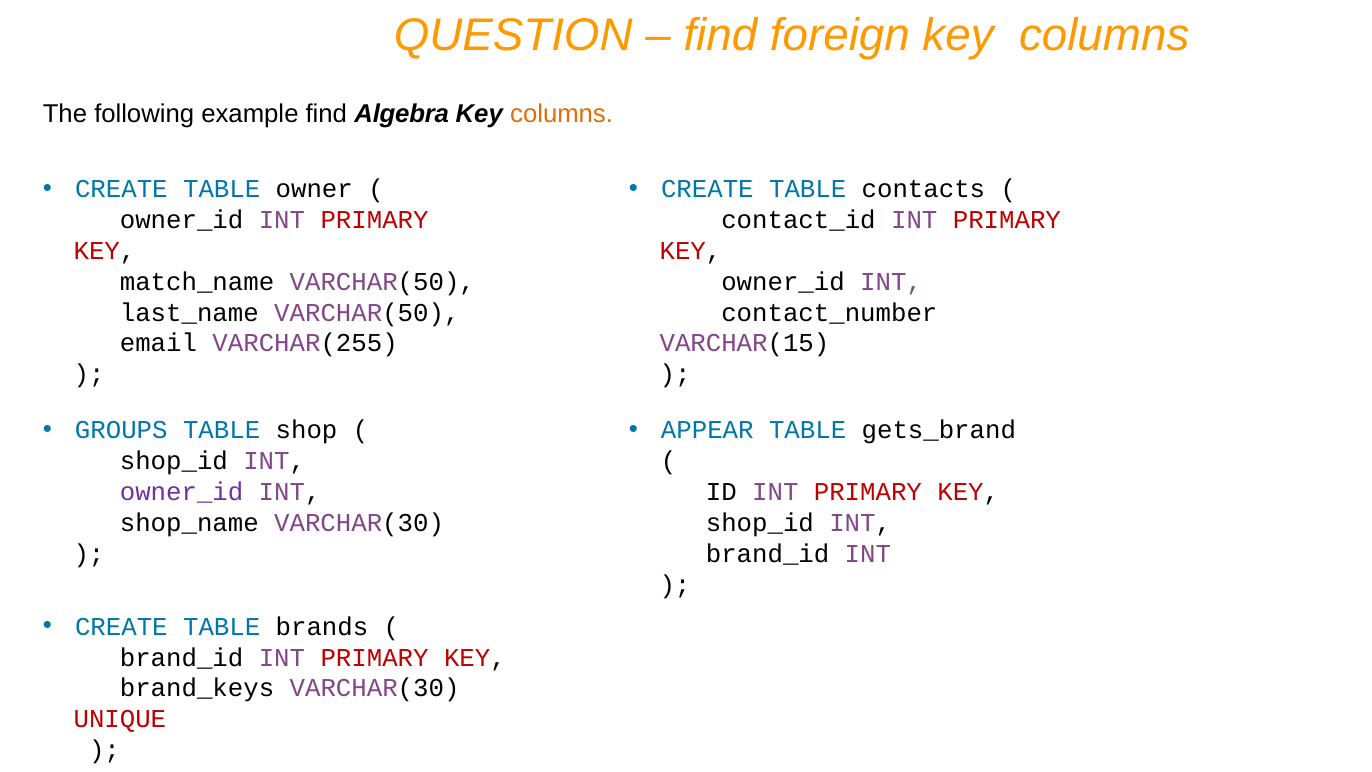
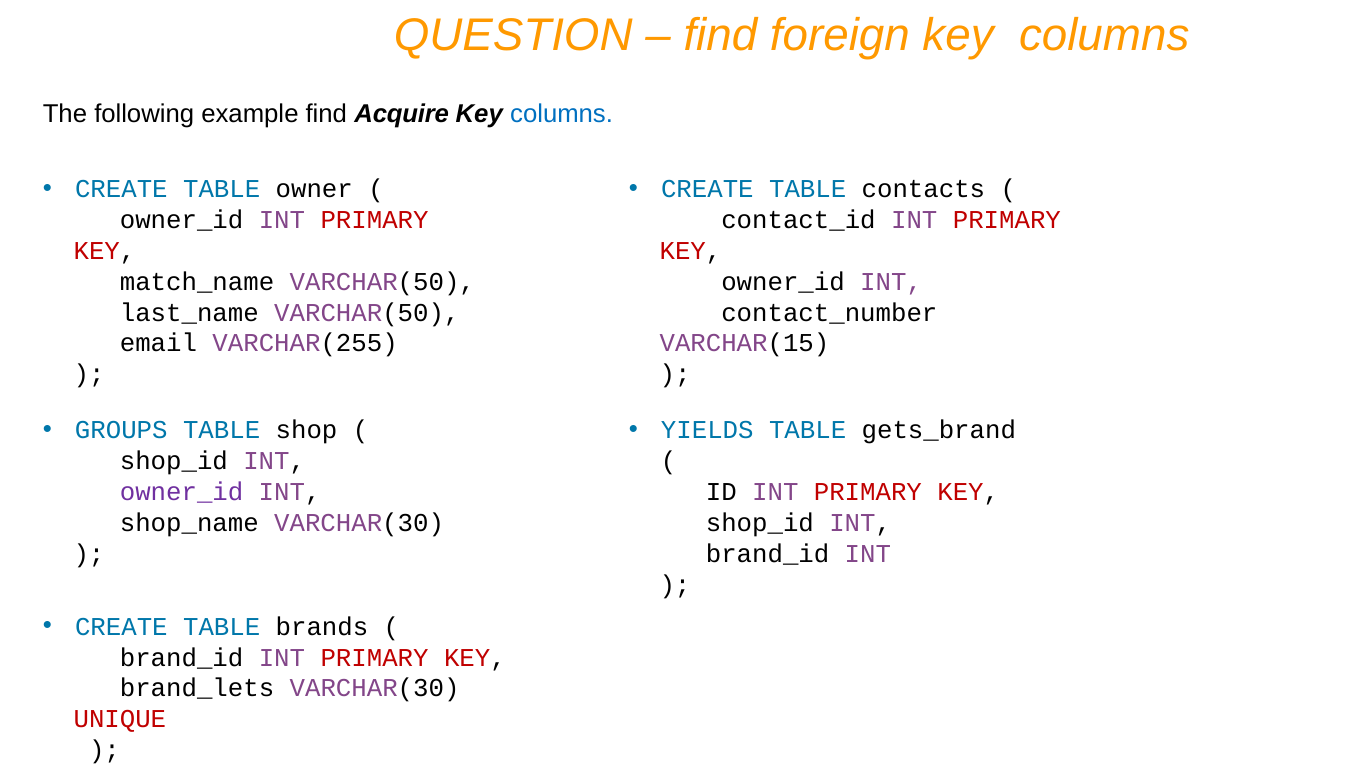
Algebra: Algebra -> Acquire
columns at (562, 114) colour: orange -> blue
APPEAR: APPEAR -> YIELDS
brand_keys: brand_keys -> brand_lets
